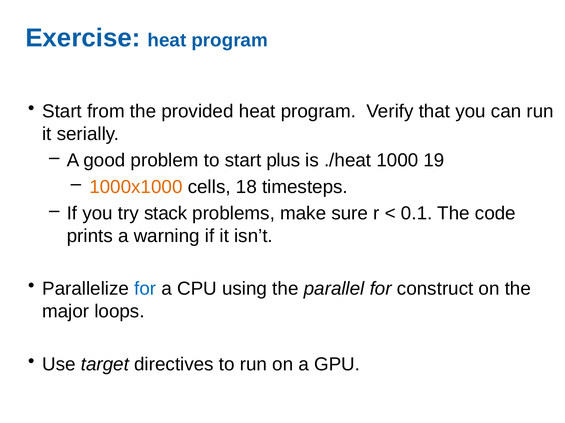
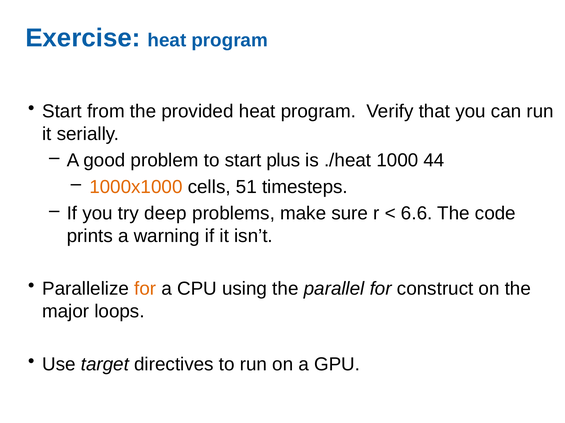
19: 19 -> 44
18: 18 -> 51
stack: stack -> deep
0.1: 0.1 -> 6.6
for at (145, 289) colour: blue -> orange
